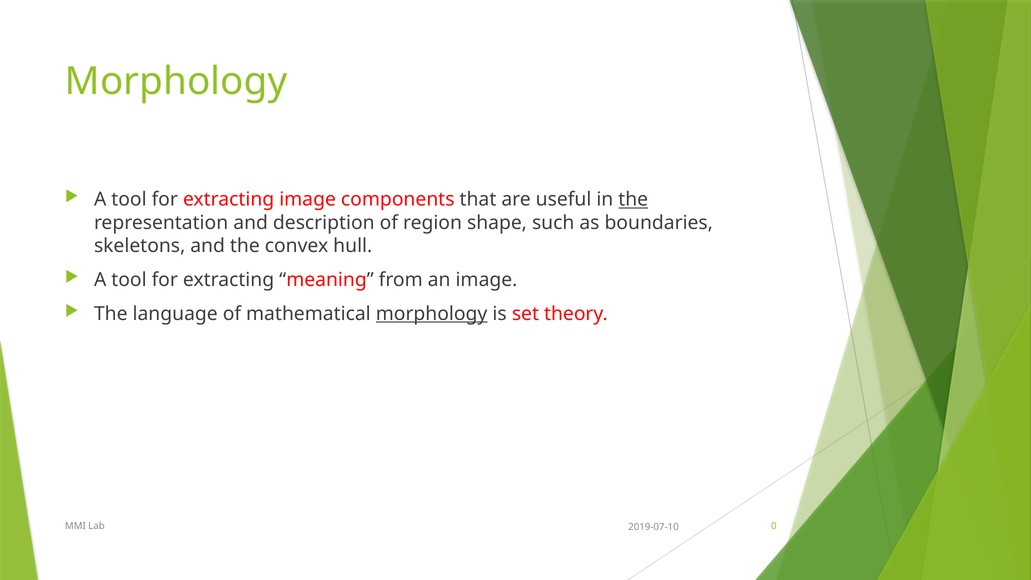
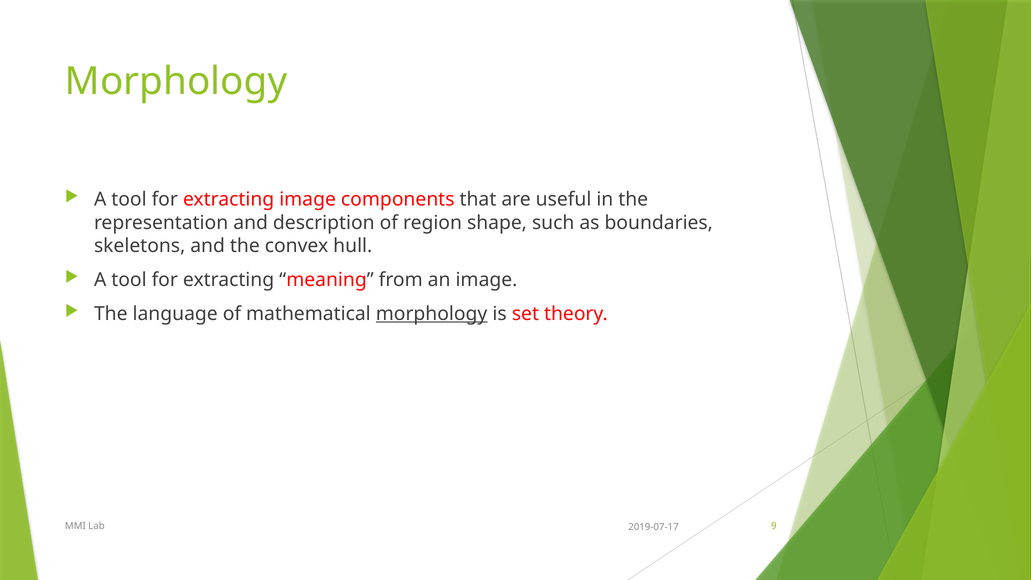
the at (633, 200) underline: present -> none
0: 0 -> 9
2019-07-10: 2019-07-10 -> 2019-07-17
